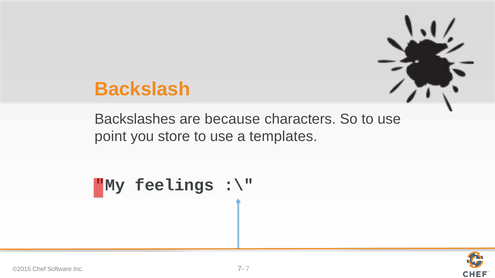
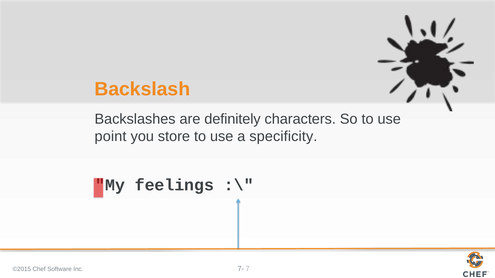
because: because -> definitely
templates: templates -> specificity
